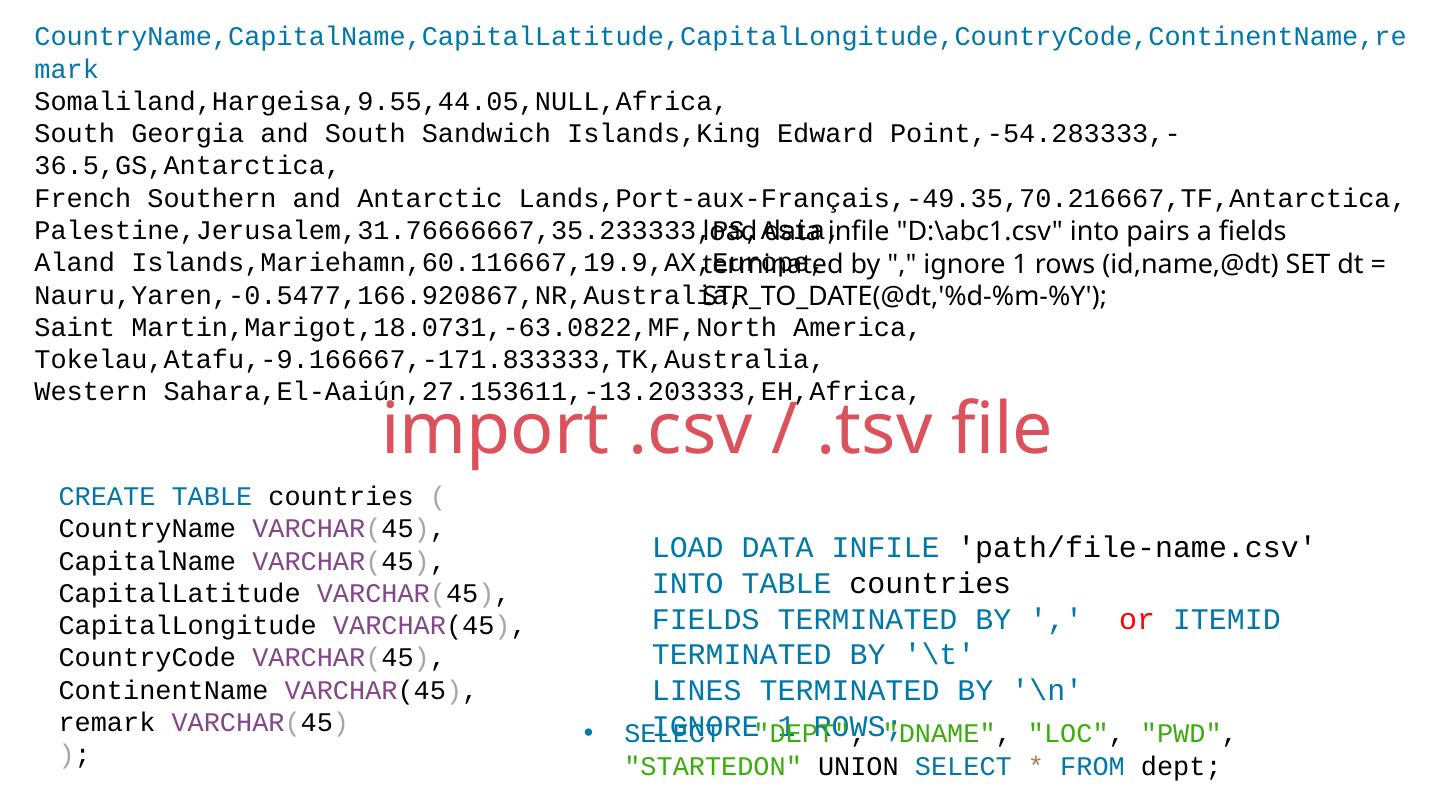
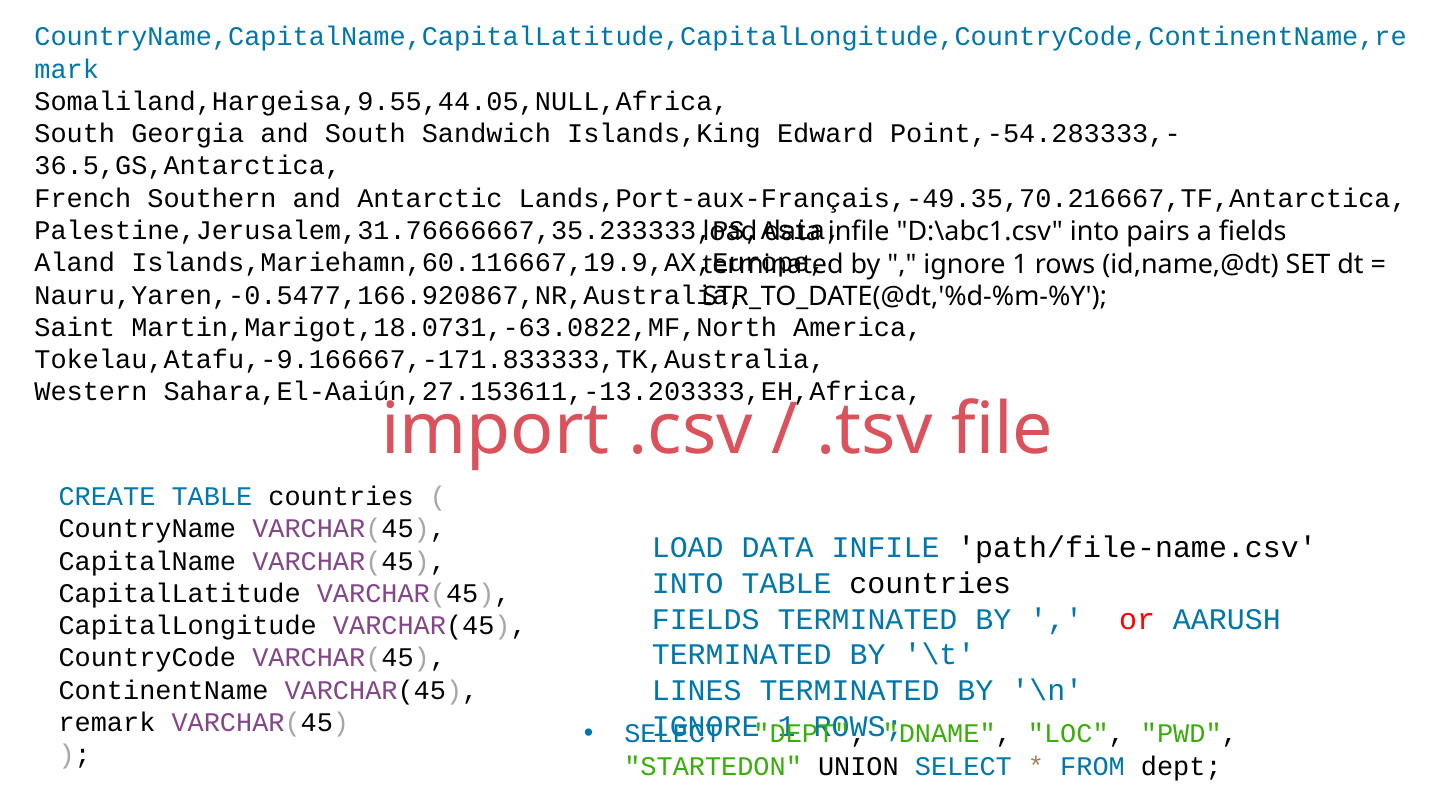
ITEMID: ITEMID -> AARUSH
